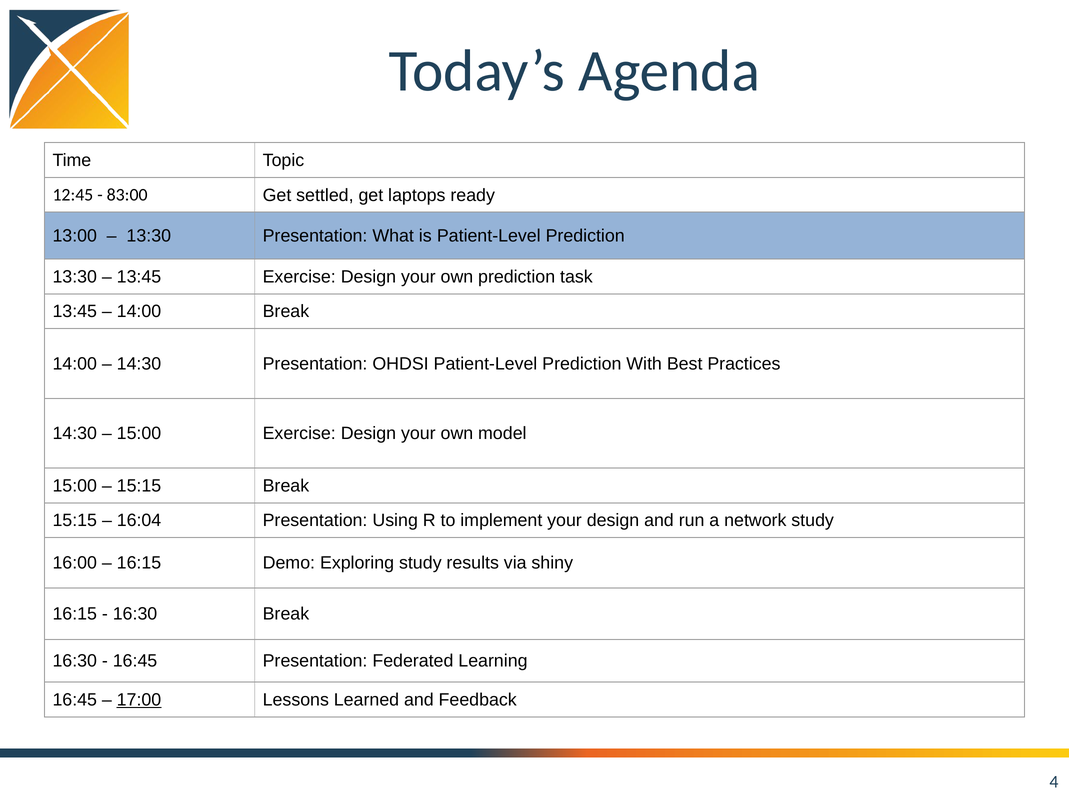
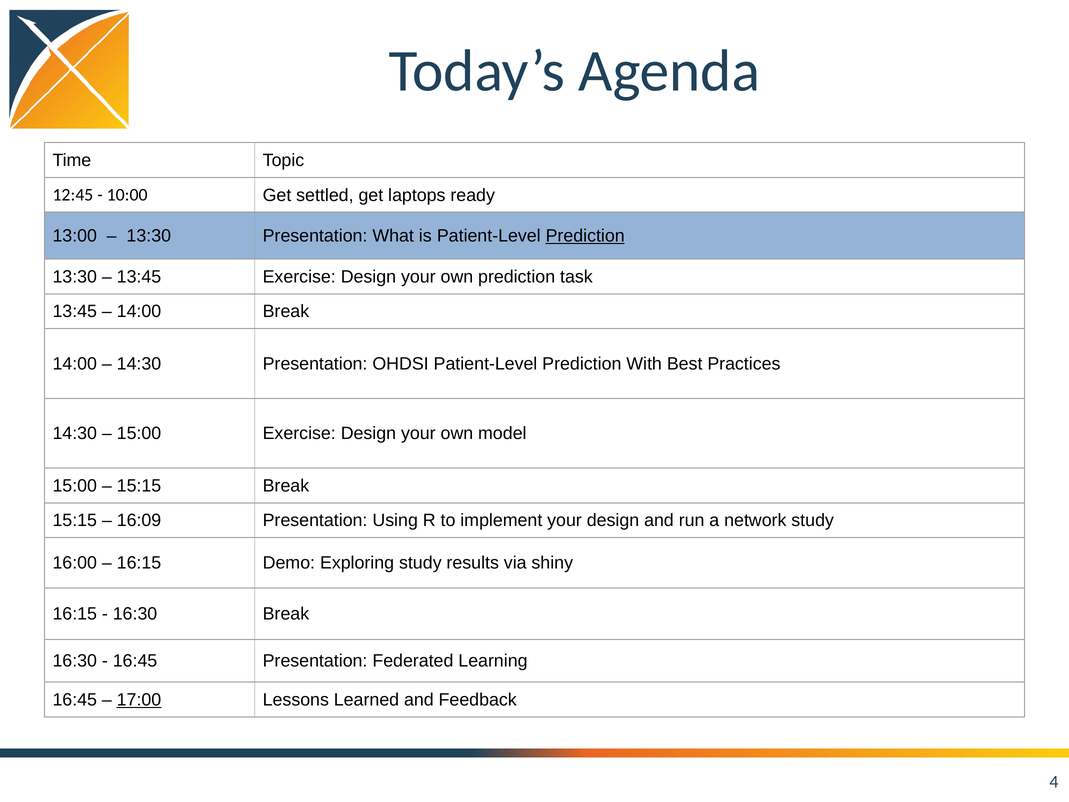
83:00: 83:00 -> 10:00
Prediction at (585, 236) underline: none -> present
16:04: 16:04 -> 16:09
